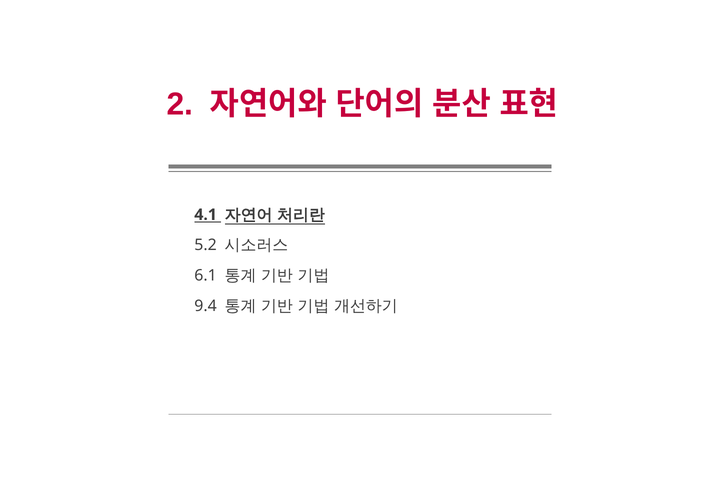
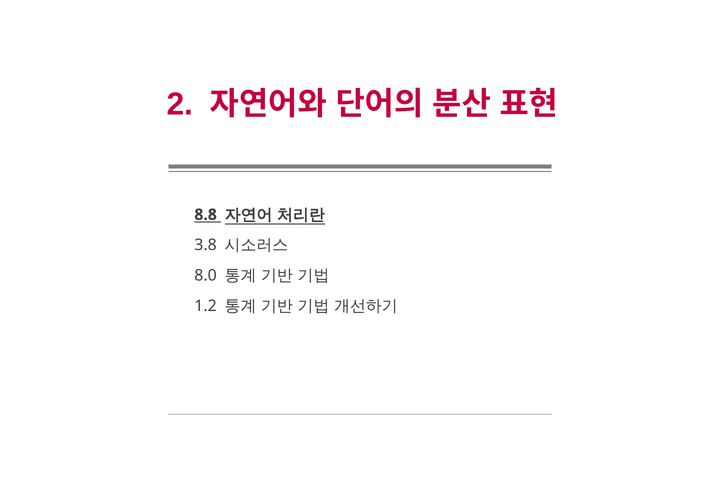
4.1: 4.1 -> 8.8
5.2: 5.2 -> 3.8
6.1: 6.1 -> 8.0
9.4: 9.4 -> 1.2
